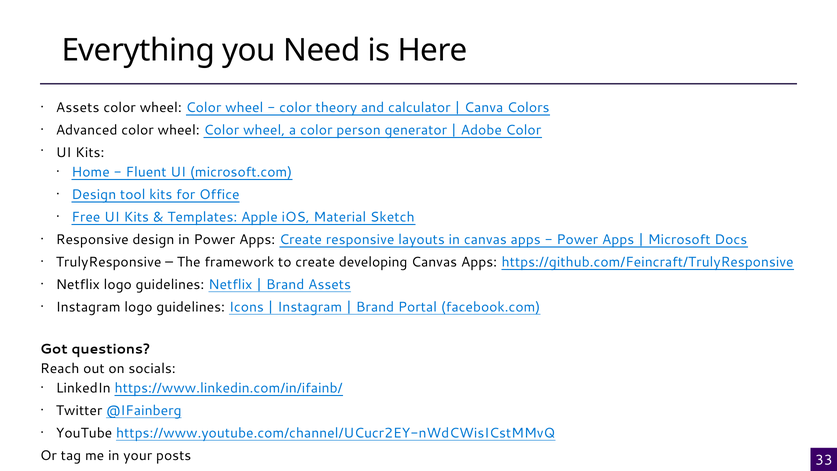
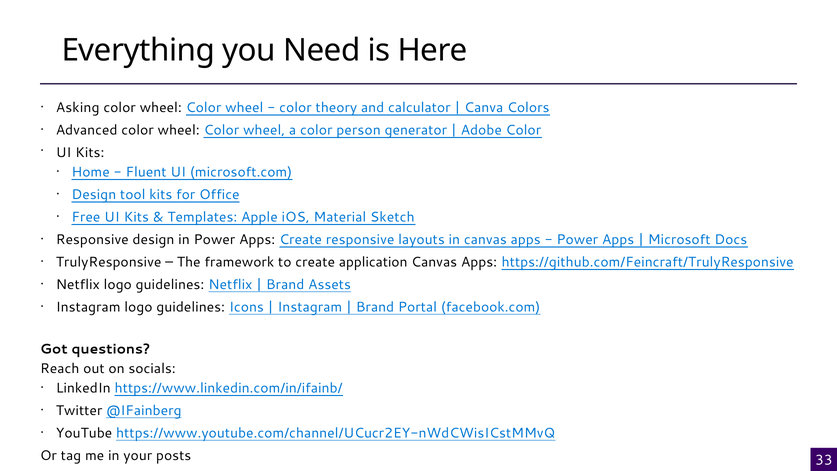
Assets at (78, 108): Assets -> Asking
developing: developing -> application
